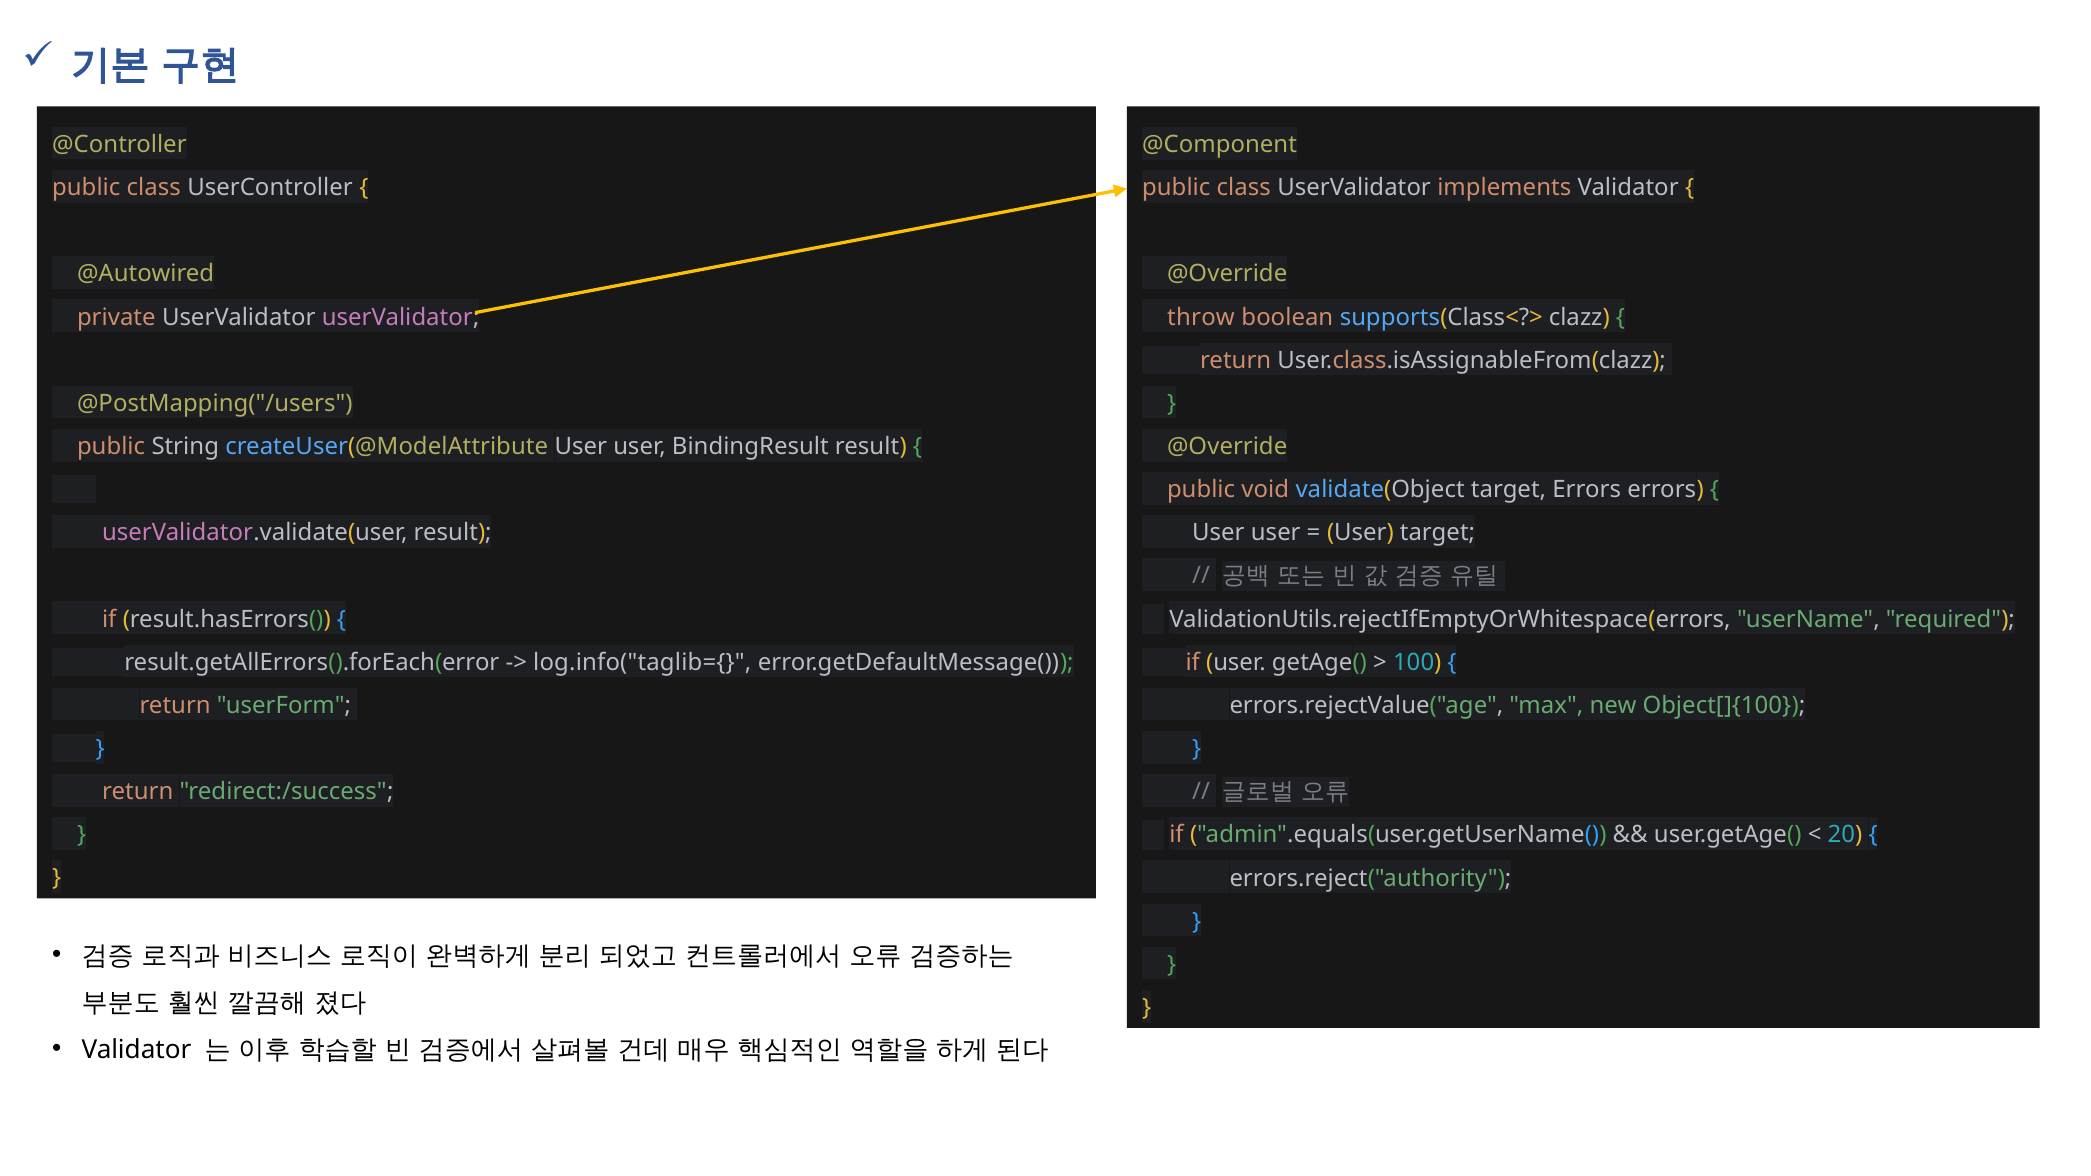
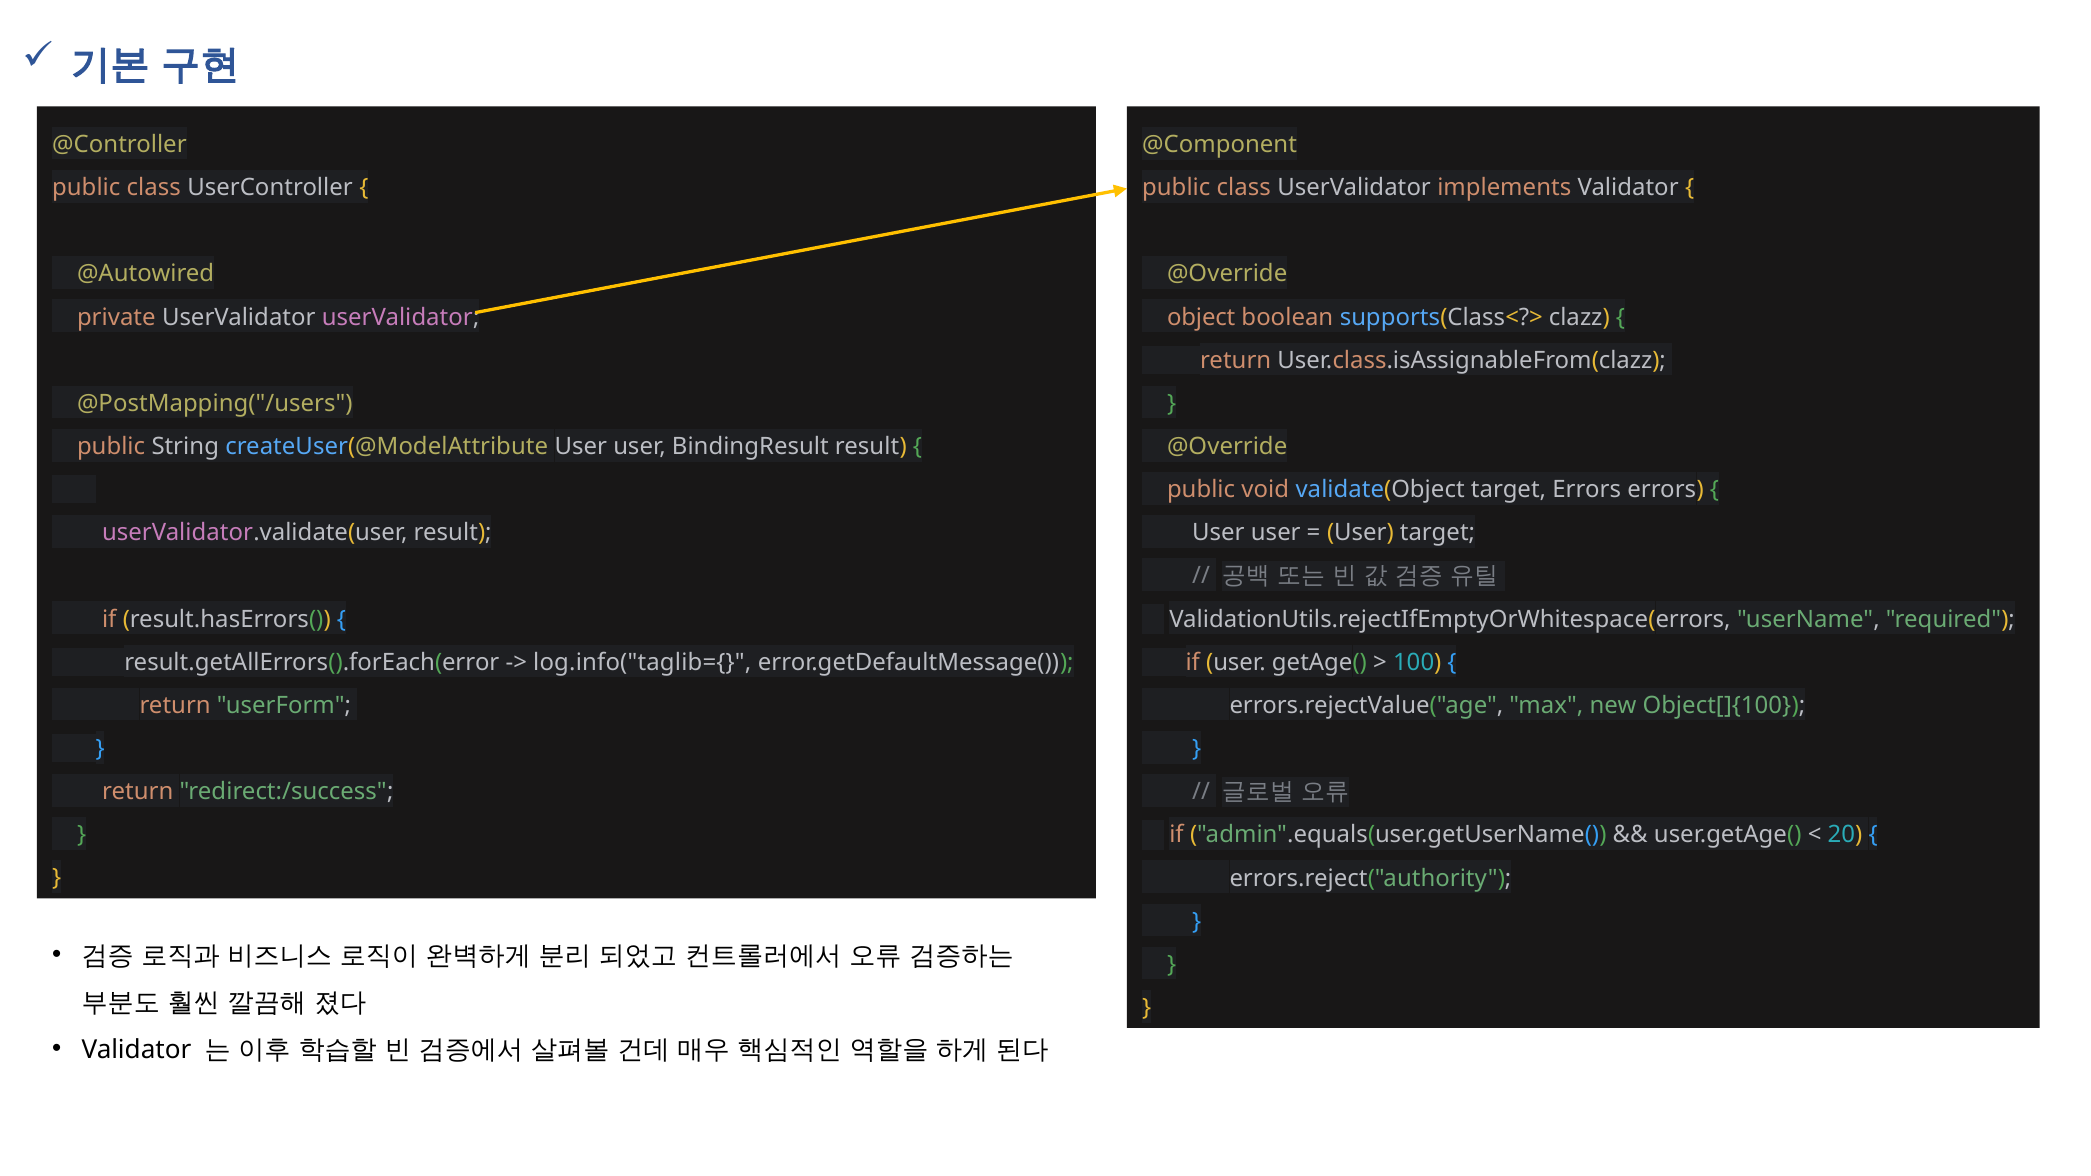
throw: throw -> object
